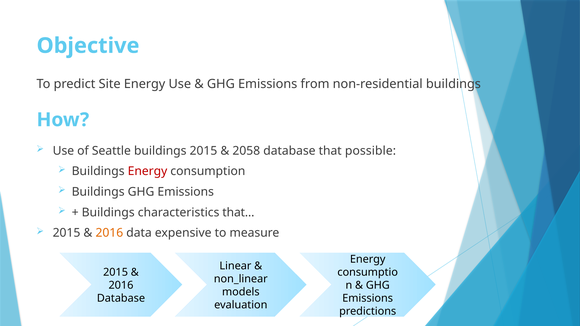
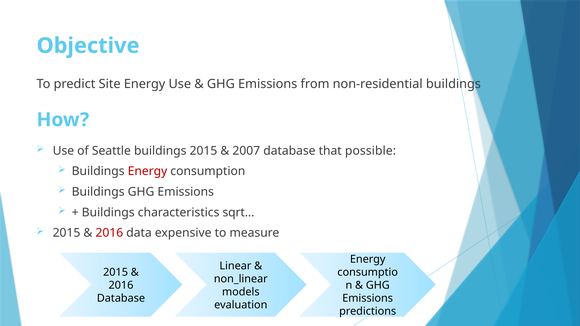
2058: 2058 -> 2007
that…: that… -> sqrt…
2016 at (109, 233) colour: orange -> red
